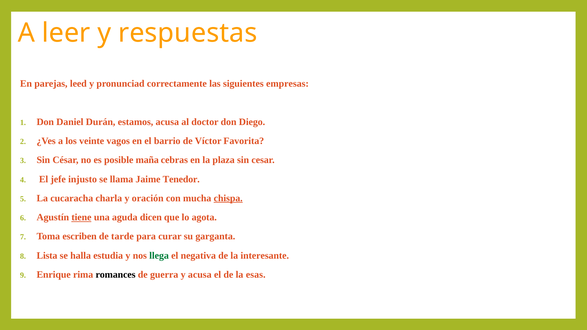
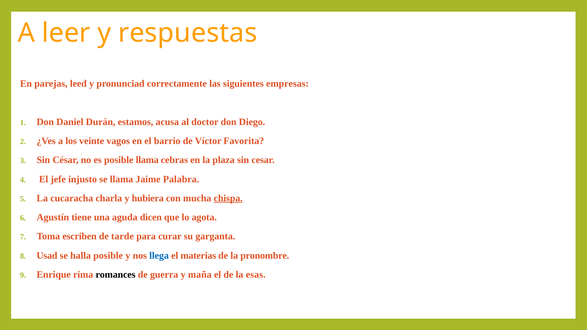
posible maña: maña -> llama
Tenedor: Tenedor -> Palabra
oración: oración -> hubiera
tiene underline: present -> none
Lista: Lista -> Usad
halla estudia: estudia -> posible
llega colour: green -> blue
negativa: negativa -> materias
interesante: interesante -> pronombre
y acusa: acusa -> maña
